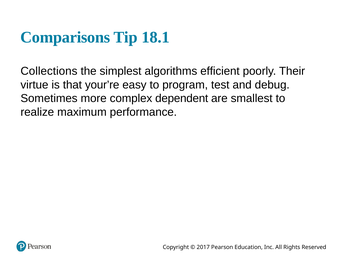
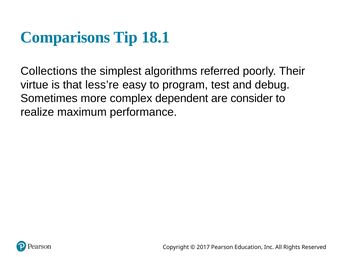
efficient: efficient -> referred
your’re: your’re -> less’re
smallest: smallest -> consider
